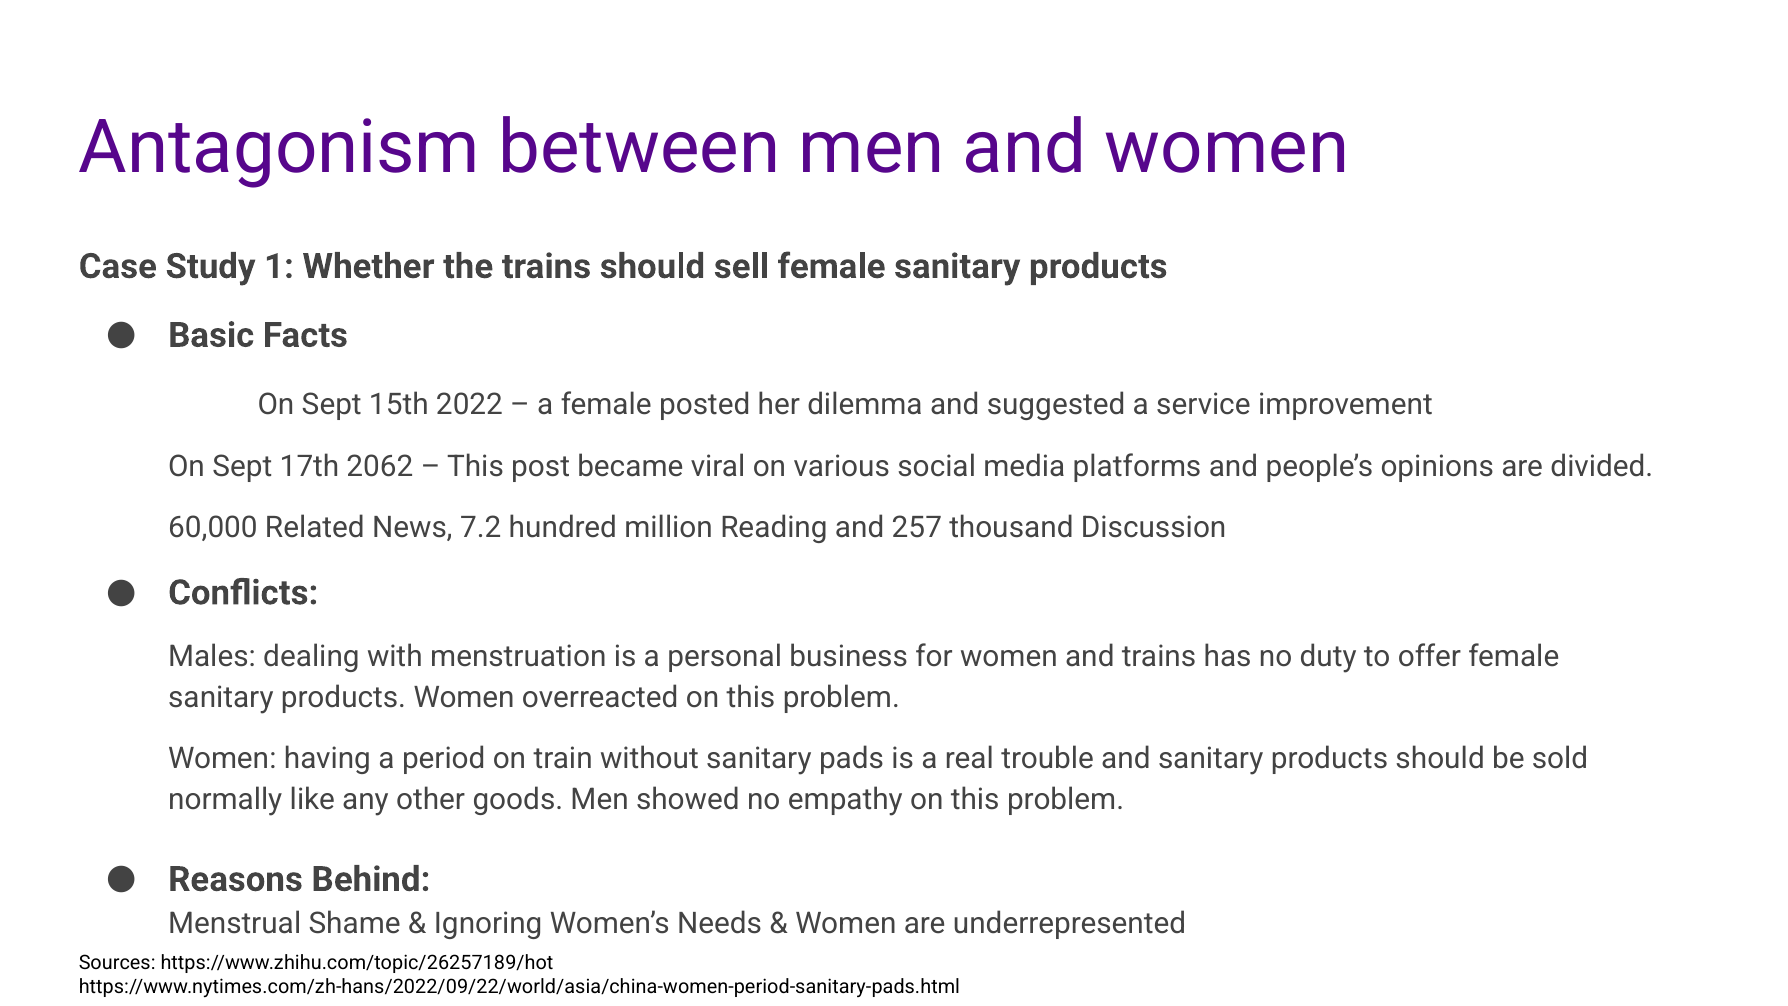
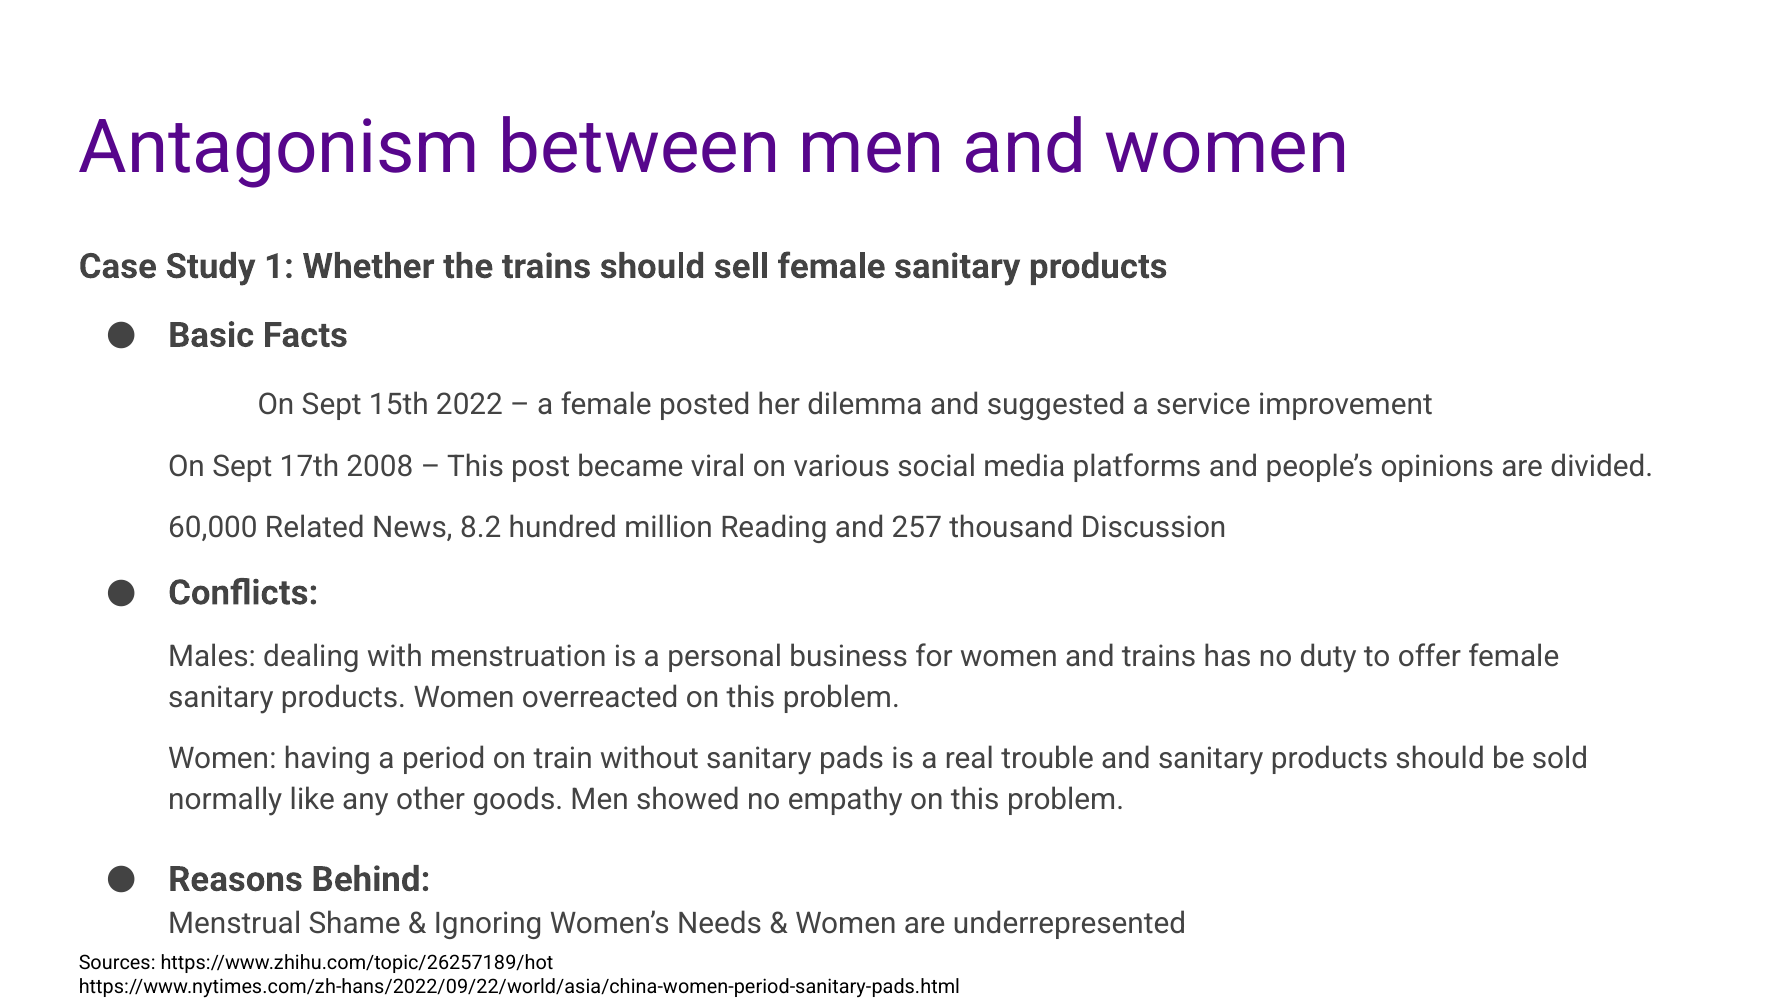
2062: 2062 -> 2008
7.2: 7.2 -> 8.2
